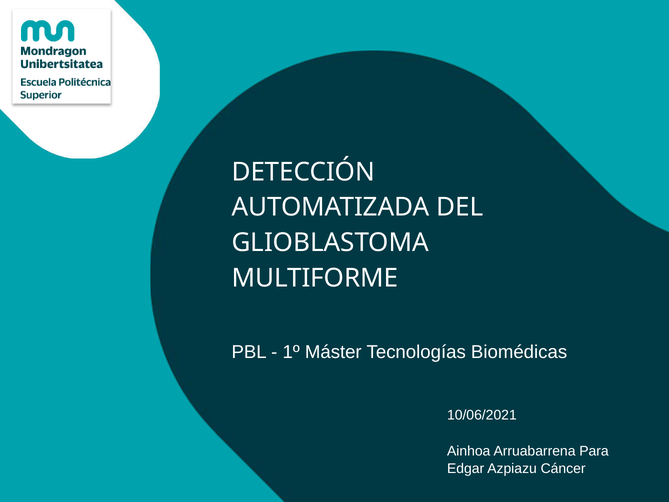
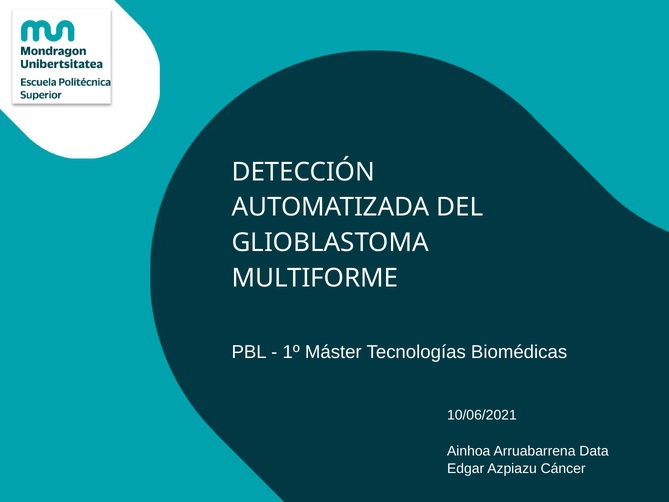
Para: Para -> Data
